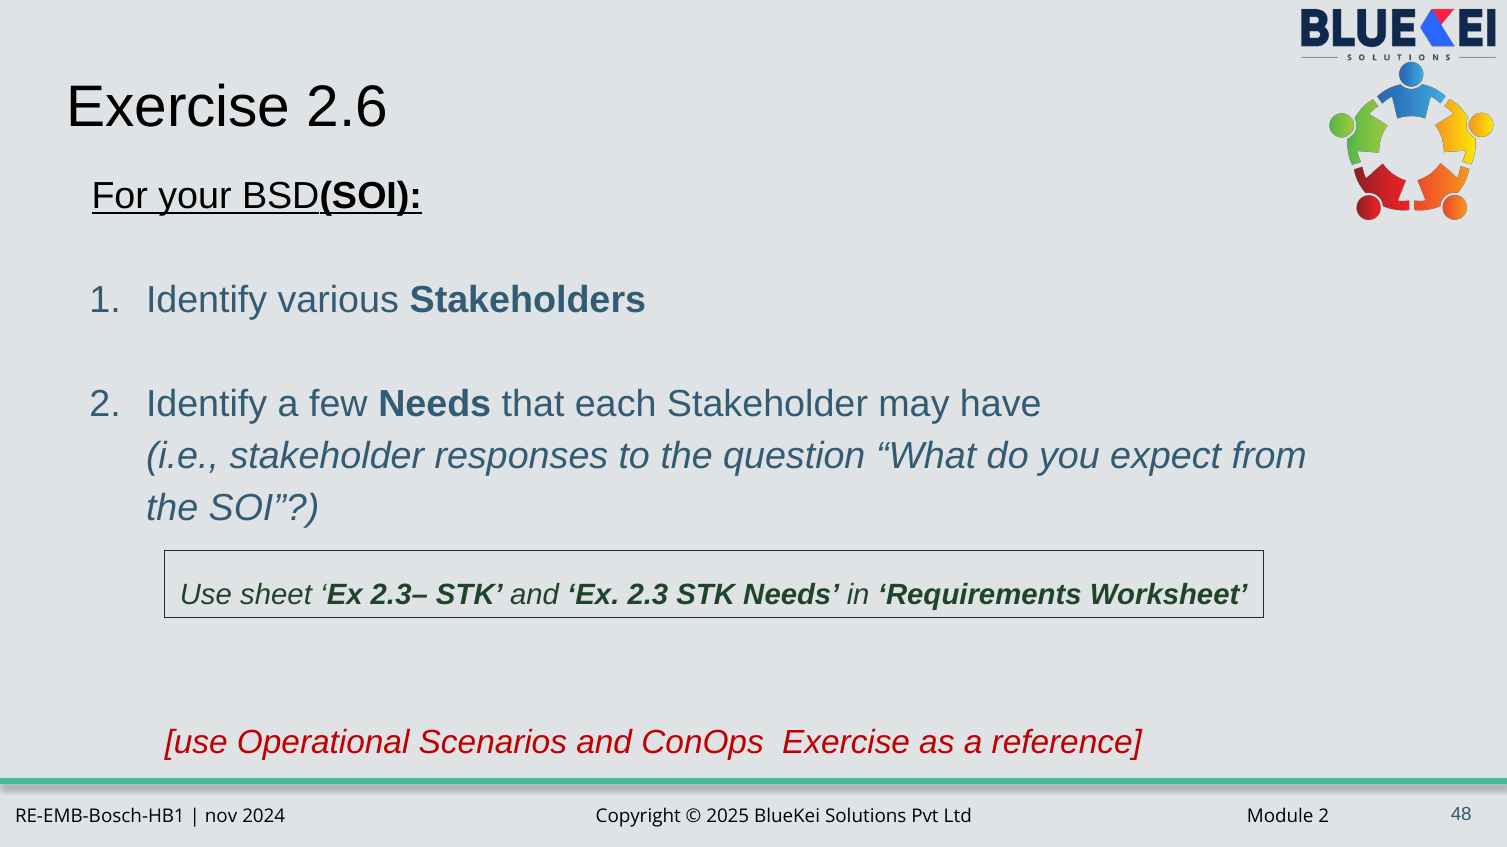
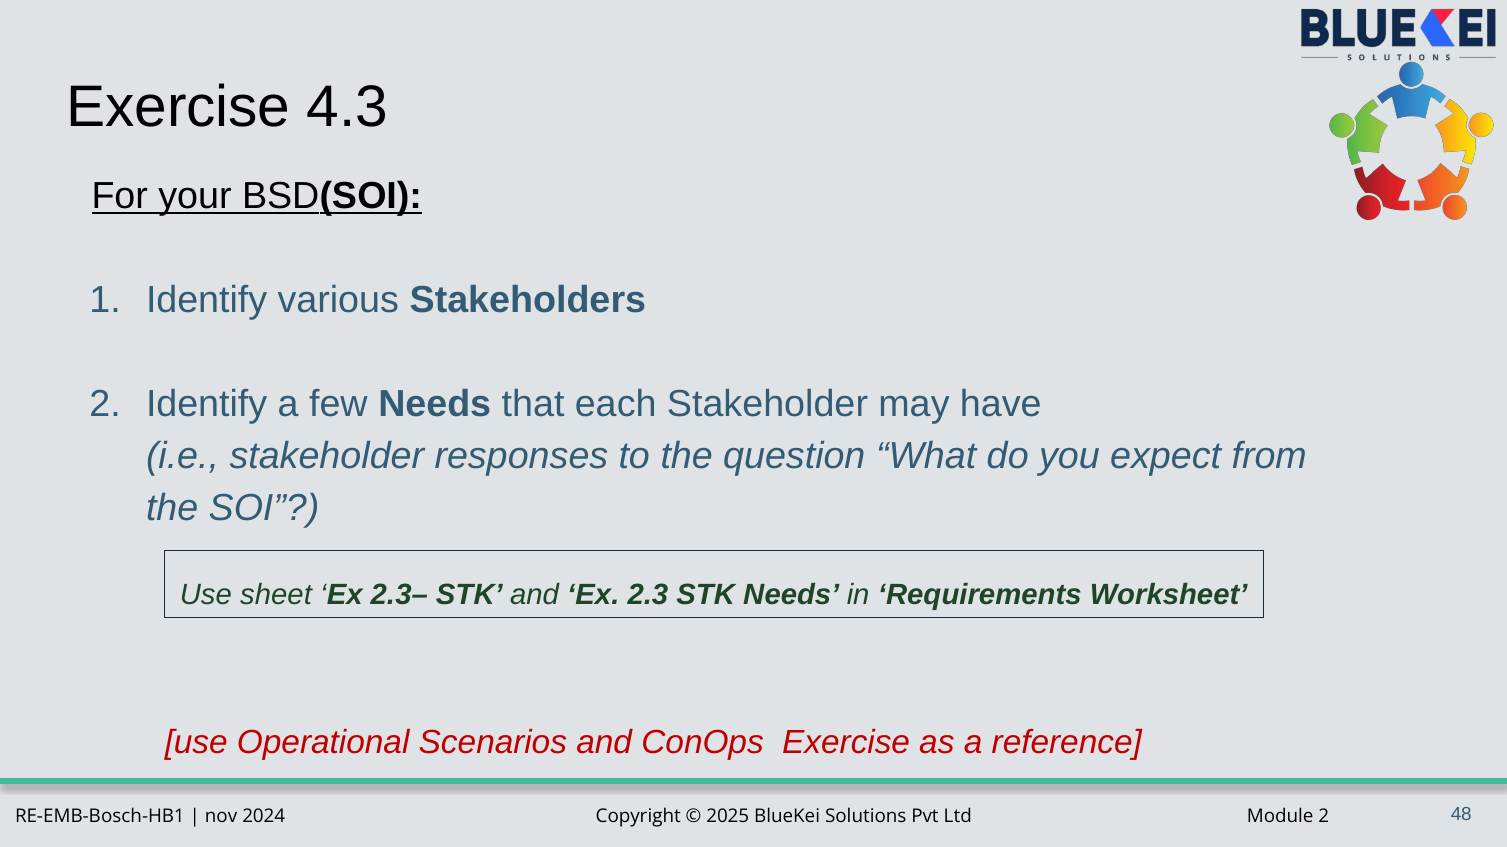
2.6: 2.6 -> 4.3
